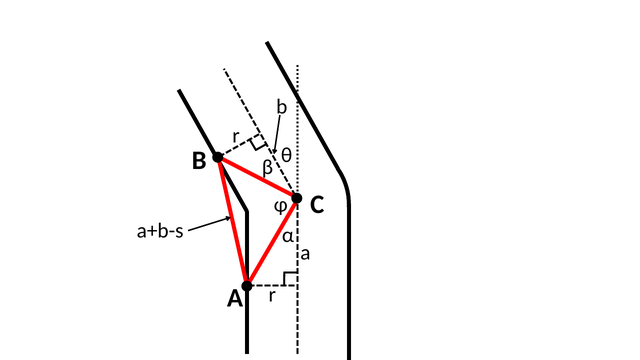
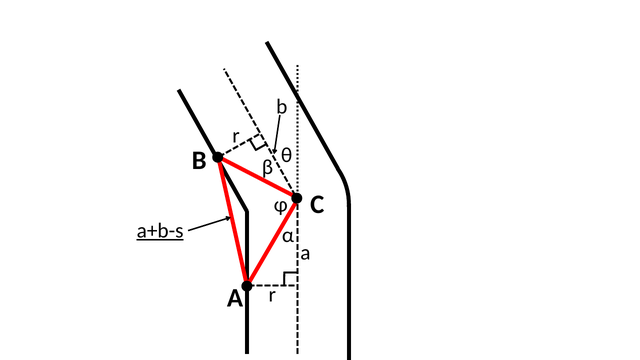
a+b-s underline: none -> present
